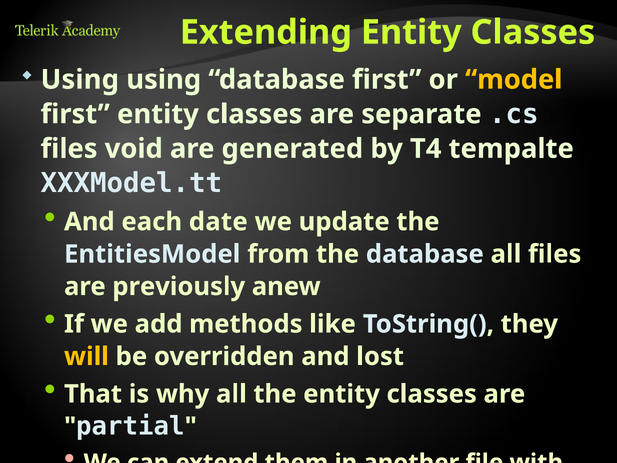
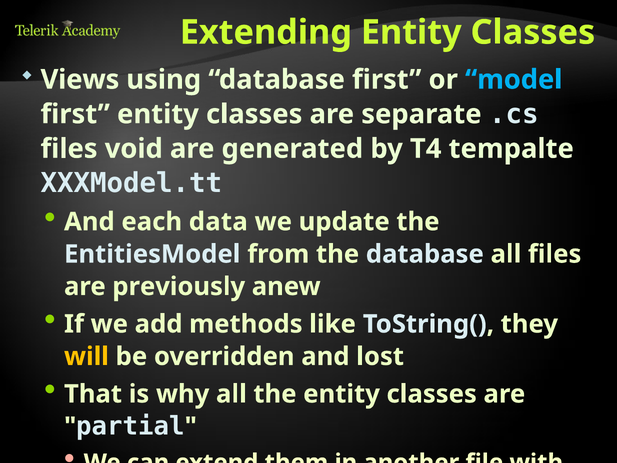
Using at (80, 80): Using -> Views
model colour: yellow -> light blue
date: date -> data
